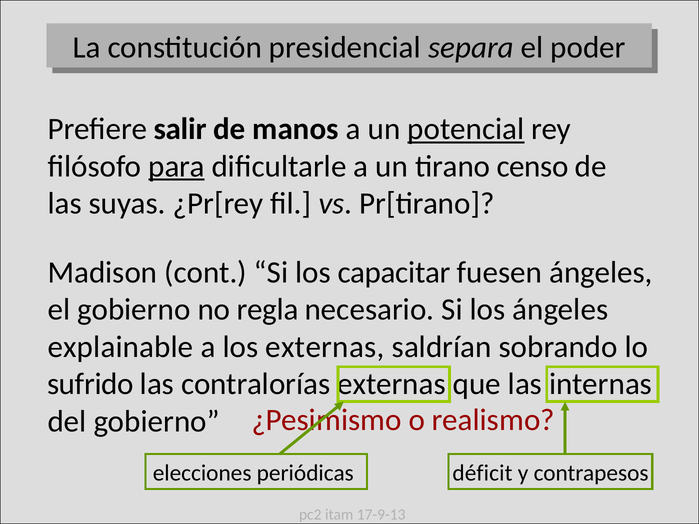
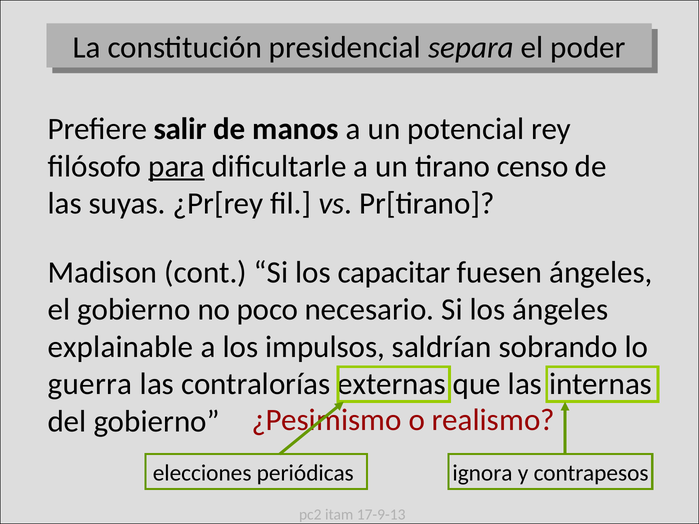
potencial underline: present -> none
regla: regla -> poco
los externas: externas -> impulsos
sufrido: sufrido -> guerra
déficit: déficit -> ignora
